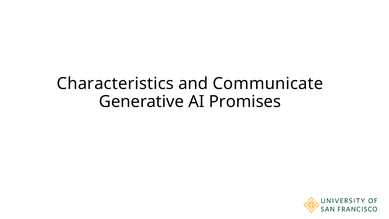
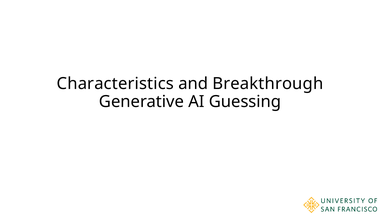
Communicate: Communicate -> Breakthrough
Promises: Promises -> Guessing
